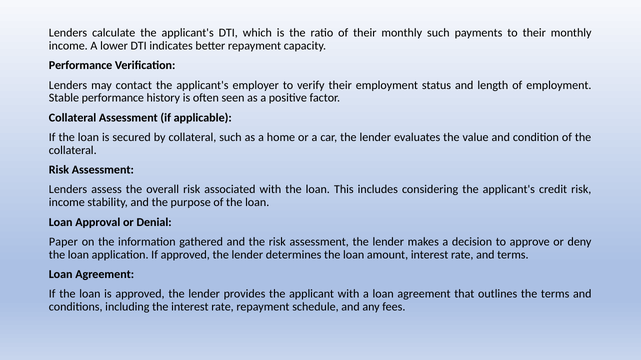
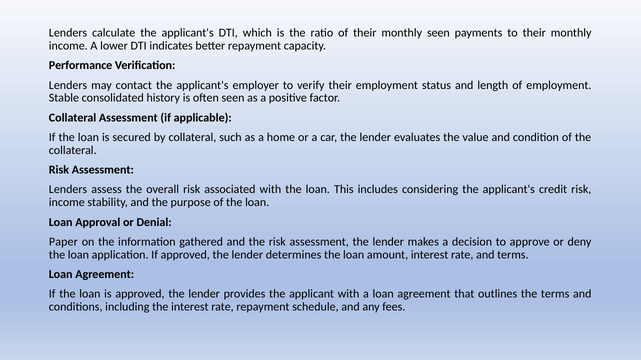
monthly such: such -> seen
Stable performance: performance -> consolidated
